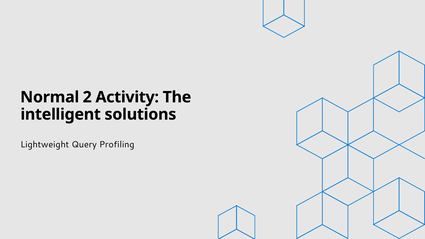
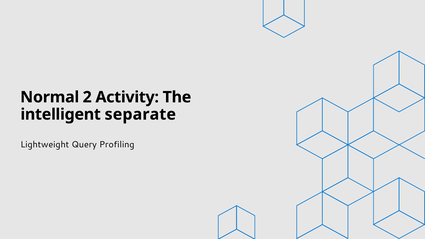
solutions: solutions -> separate
